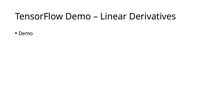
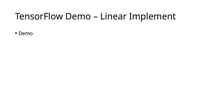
Derivatives: Derivatives -> Implement
